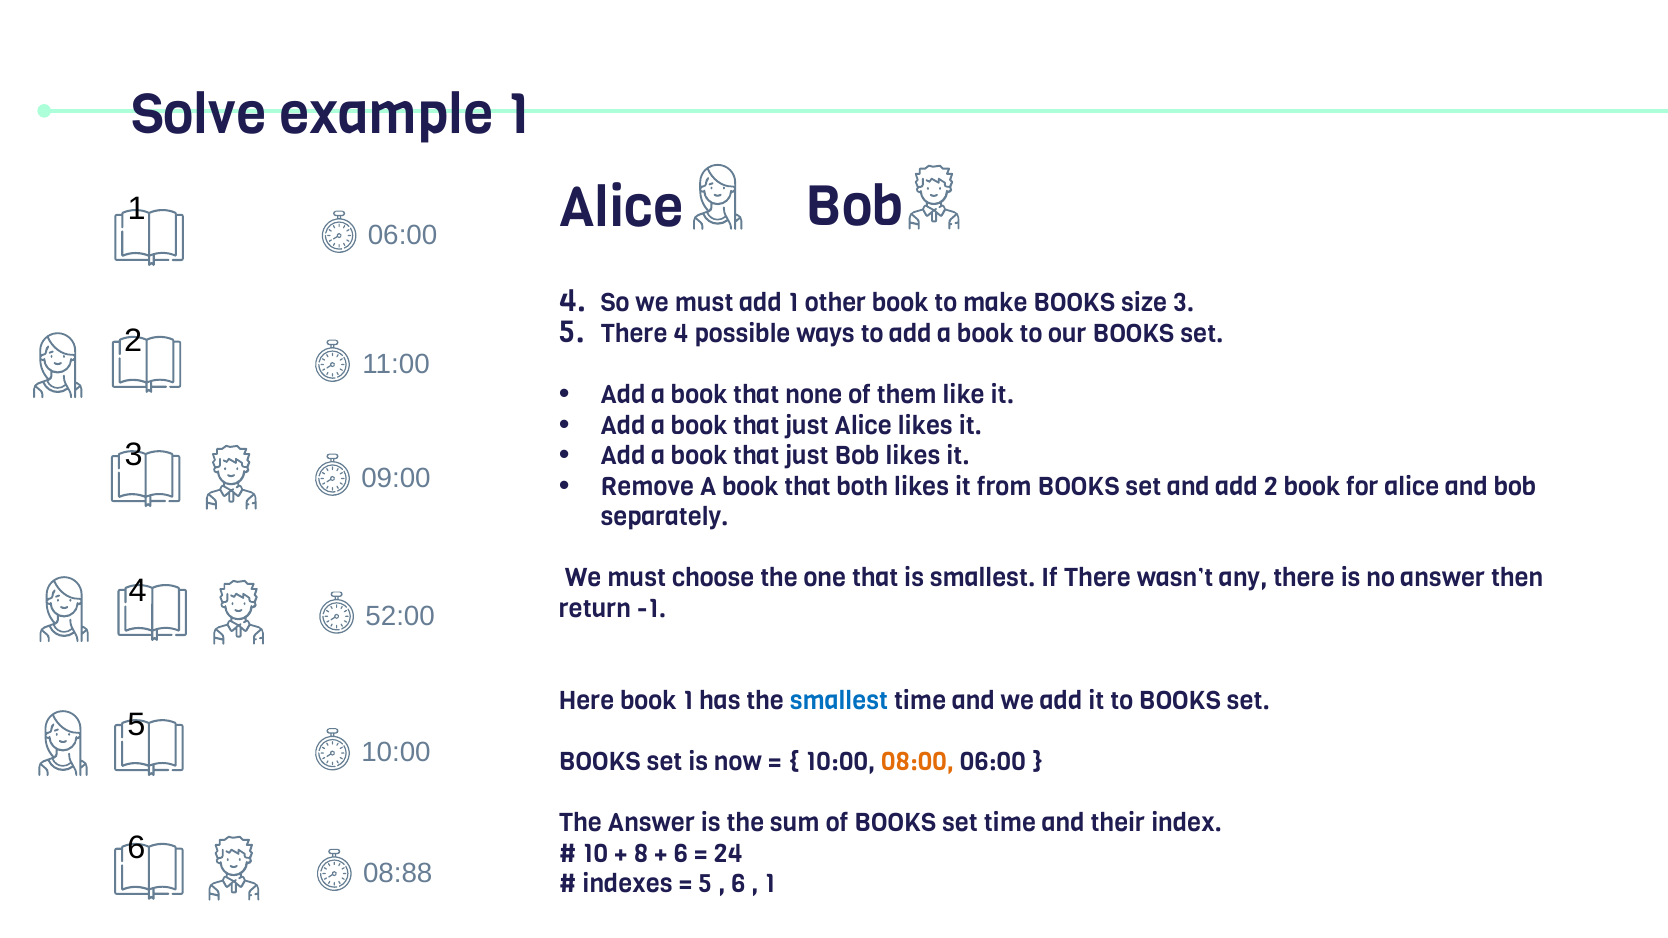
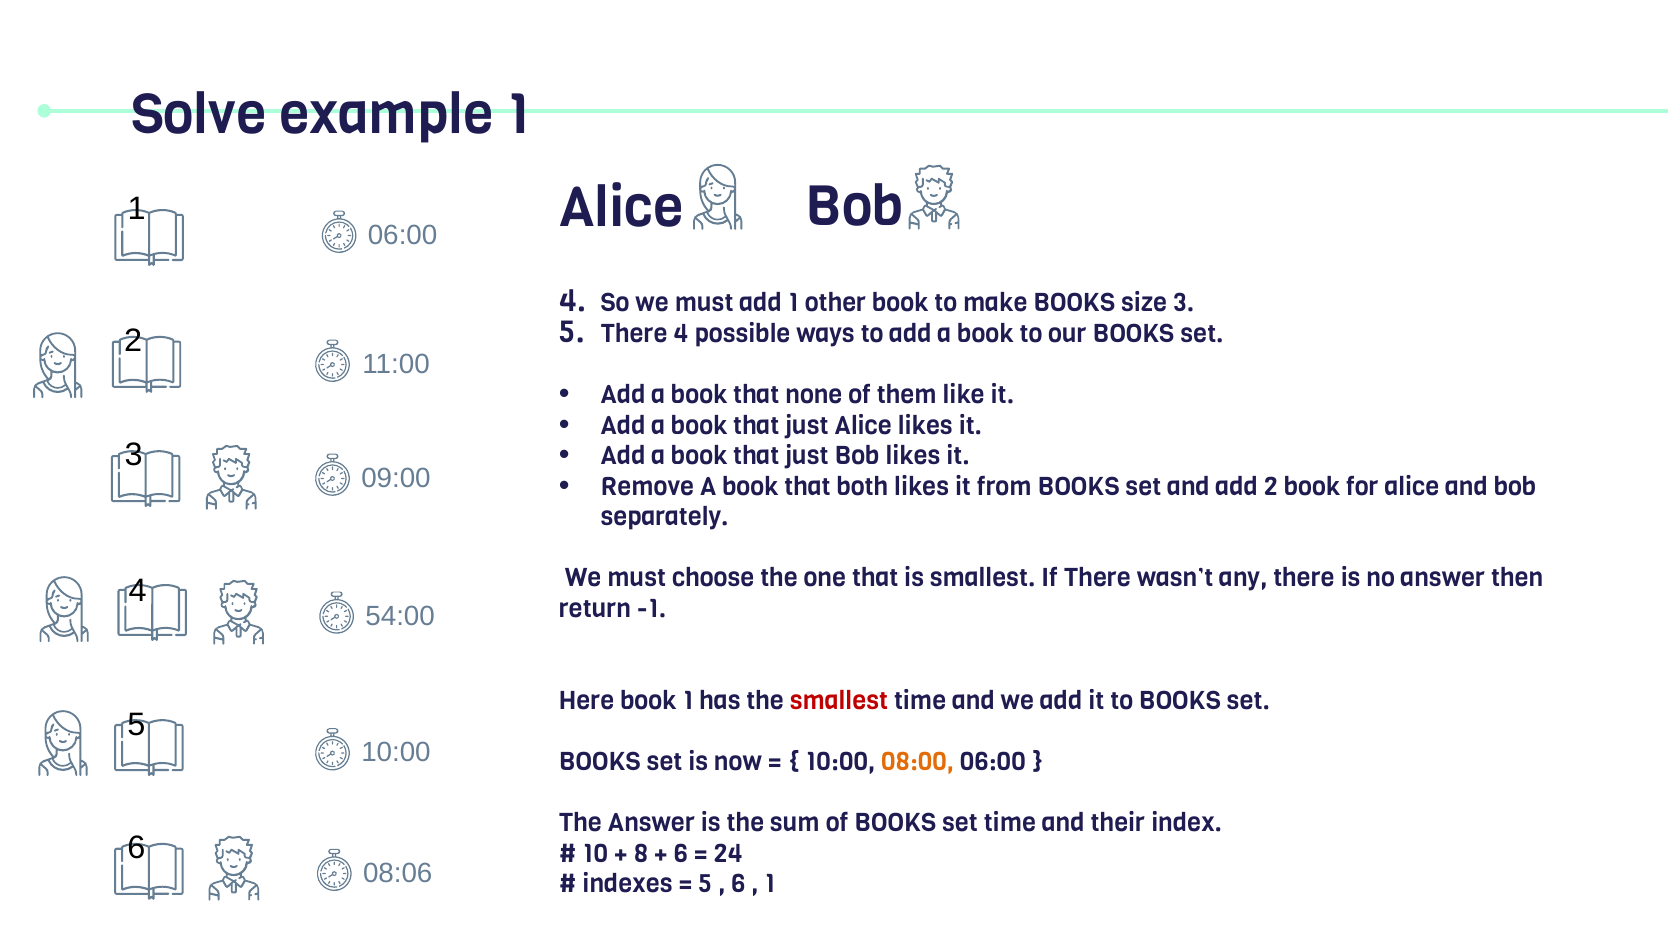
52:00: 52:00 -> 54:00
smallest at (839, 701) colour: blue -> red
08:88: 08:88 -> 08:06
